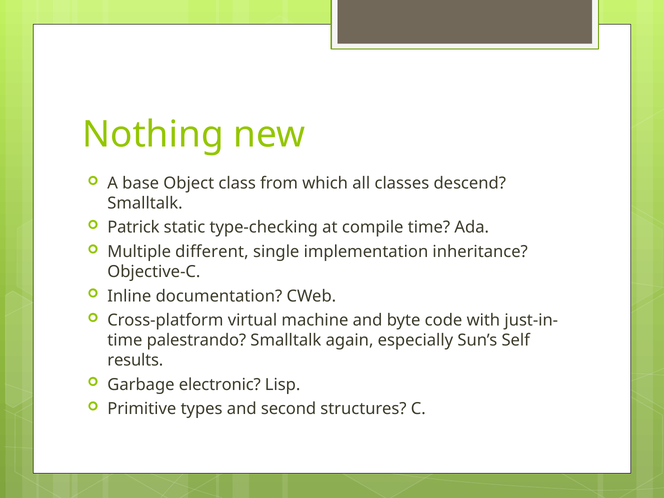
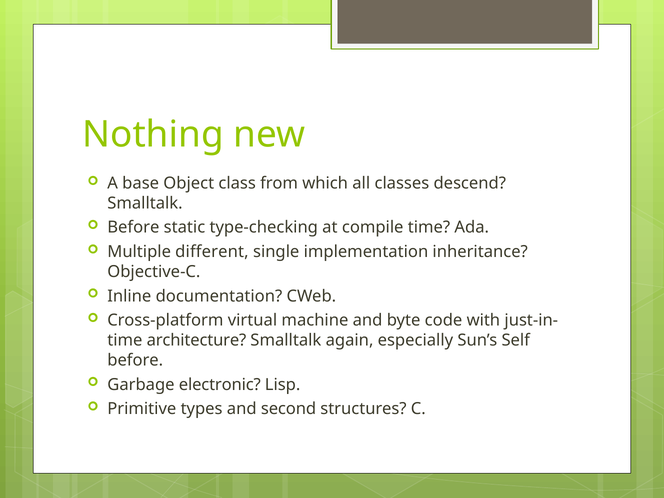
Patrick at (133, 227): Patrick -> Before
palestrando: palestrando -> architecture
results at (135, 360): results -> before
